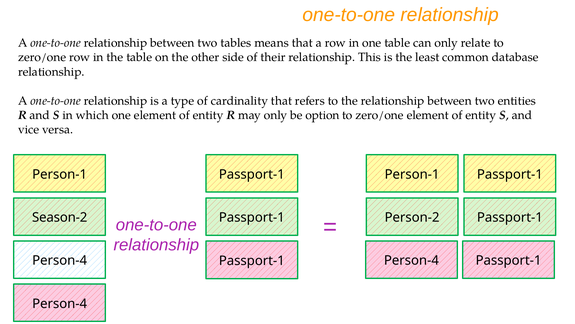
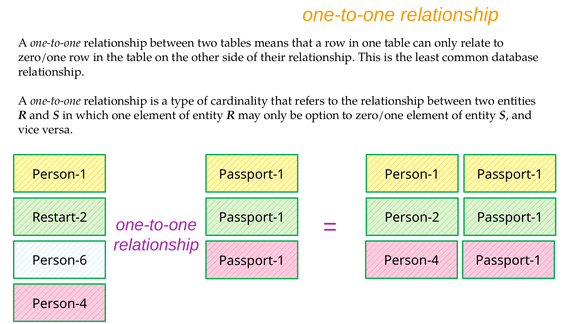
Season-2: Season-2 -> Restart-2
Person-4 at (60, 260): Person-4 -> Person-6
